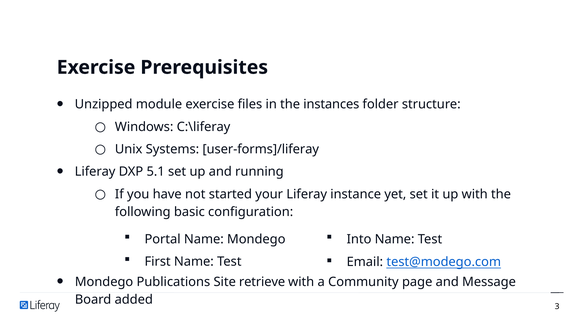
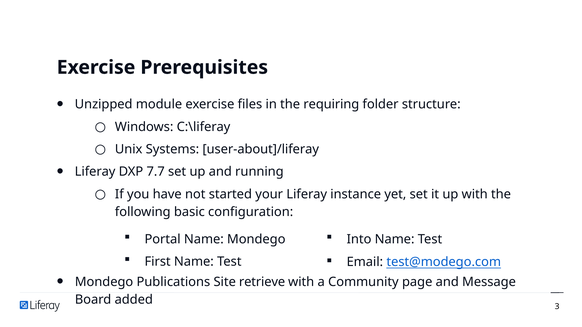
instances: instances -> requiring
user-forms]/liferay: user-forms]/liferay -> user-about]/liferay
5.1: 5.1 -> 7.7
